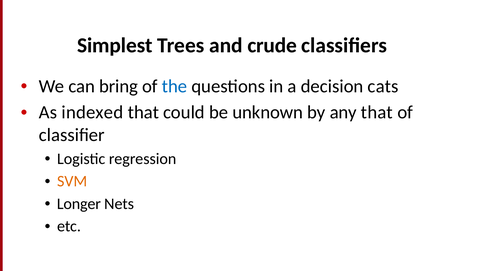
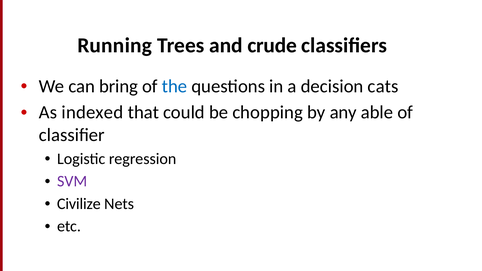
Simplest: Simplest -> Running
unknown: unknown -> chopping
any that: that -> able
SVM colour: orange -> purple
Longer: Longer -> Civilize
